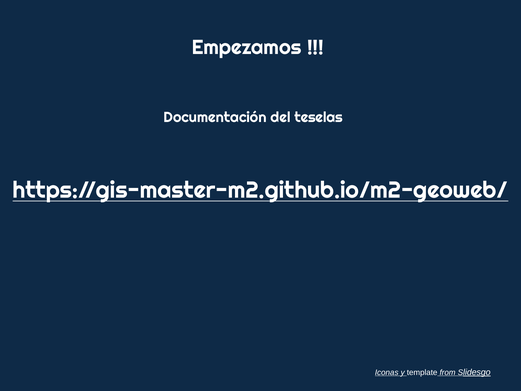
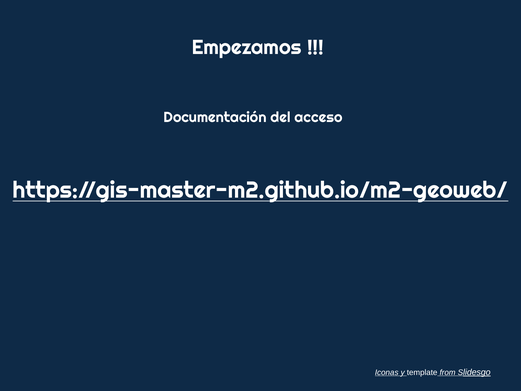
teselas: teselas -> acceso
